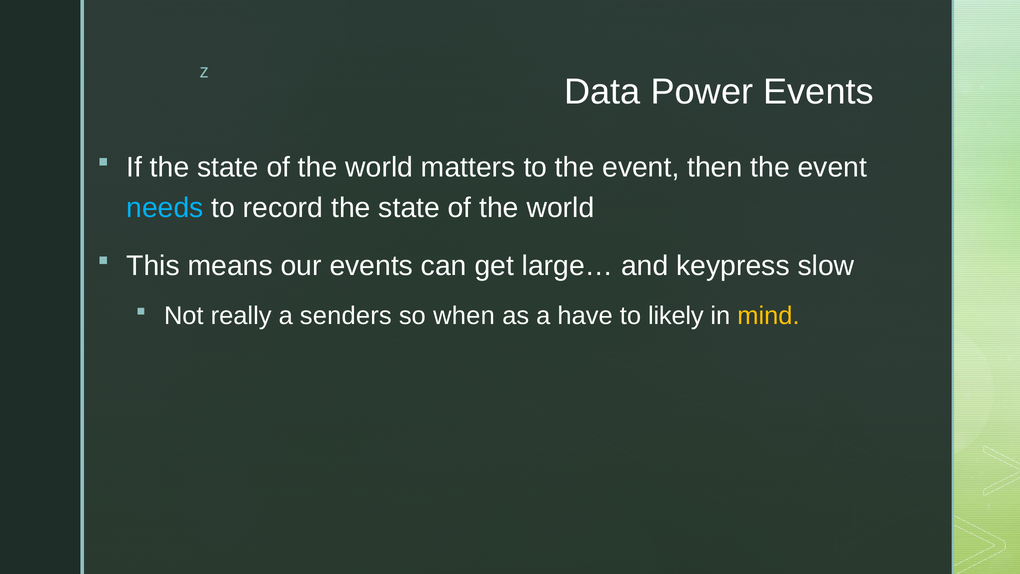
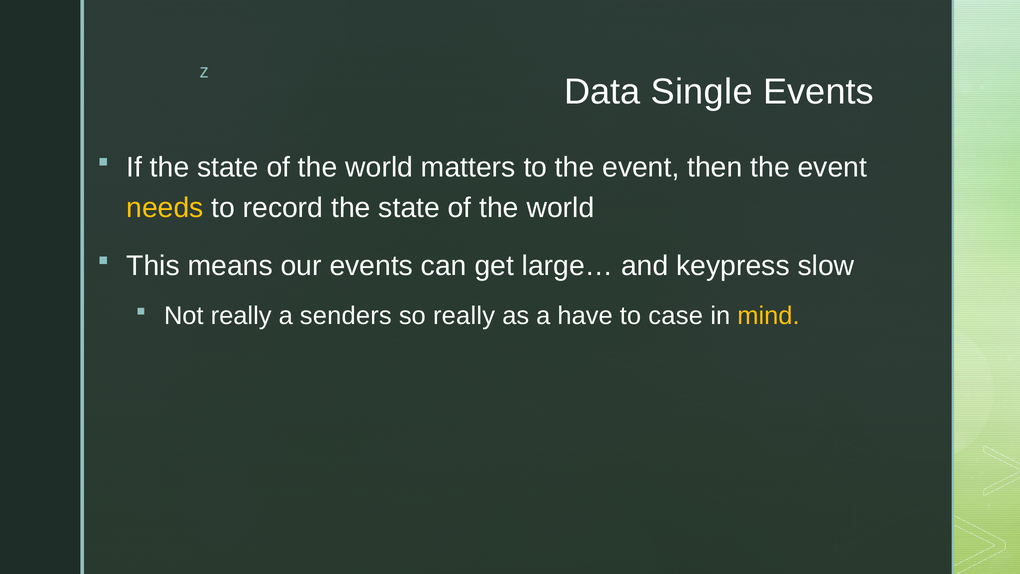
Power: Power -> Single
needs colour: light blue -> yellow
so when: when -> really
likely: likely -> case
